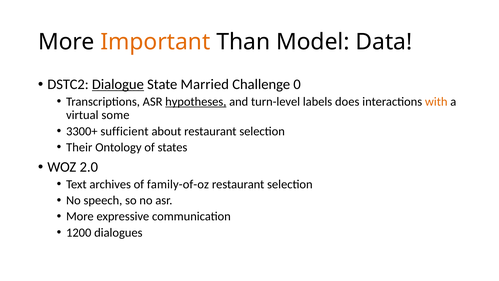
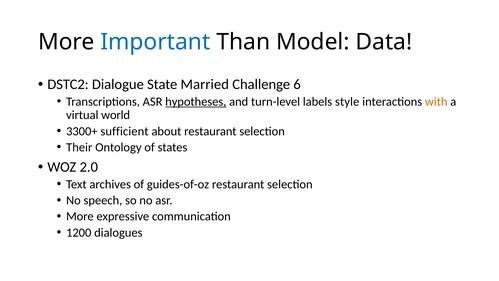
Important colour: orange -> blue
Dialogue underline: present -> none
0: 0 -> 6
does: does -> style
some: some -> world
family-of-oz: family-of-oz -> guides-of-oz
